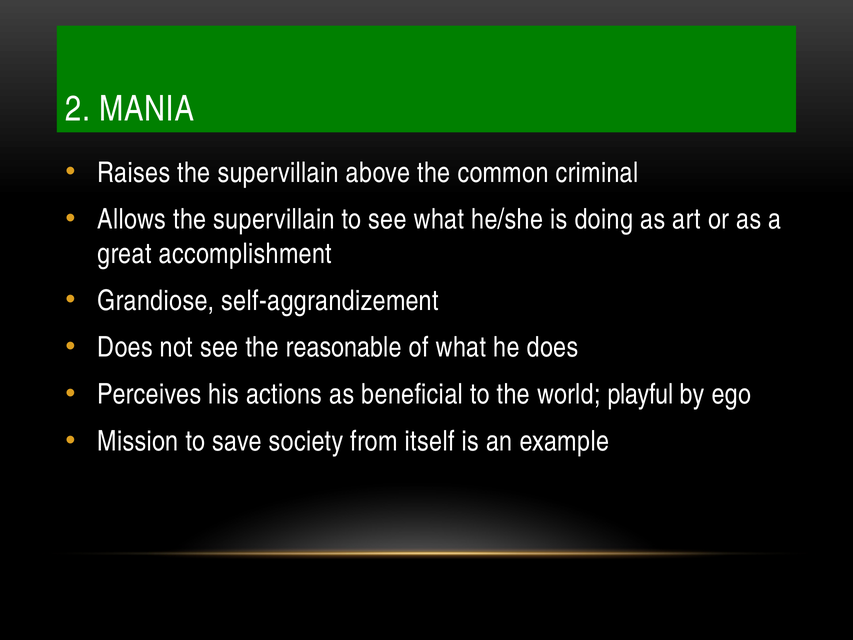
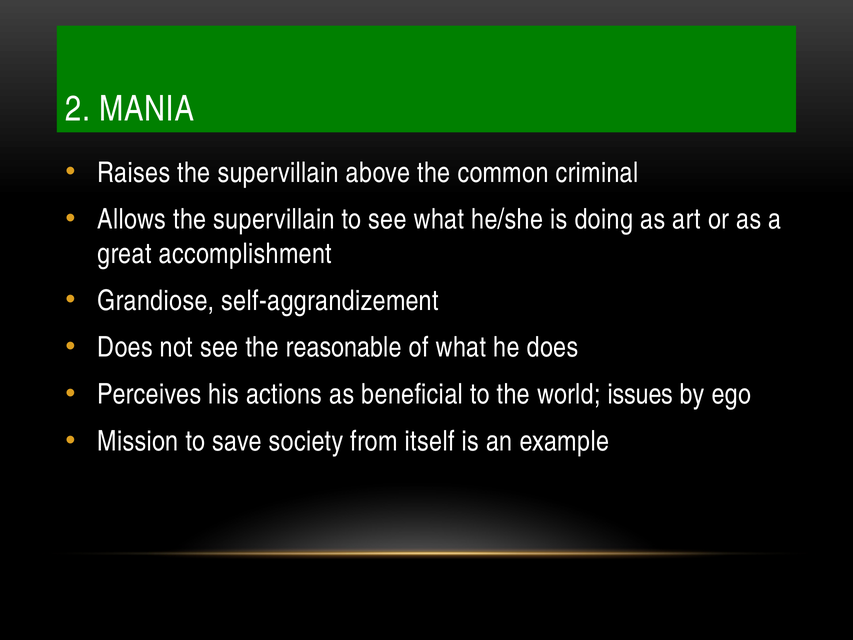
playful: playful -> issues
